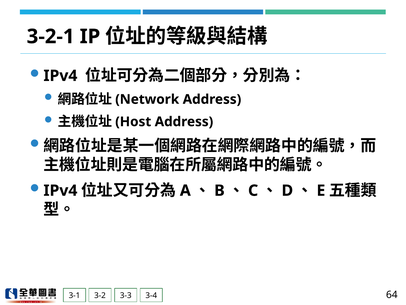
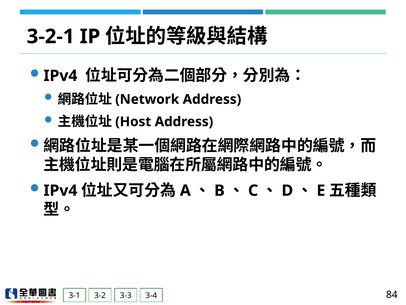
64: 64 -> 84
